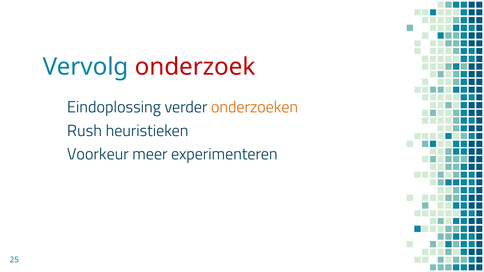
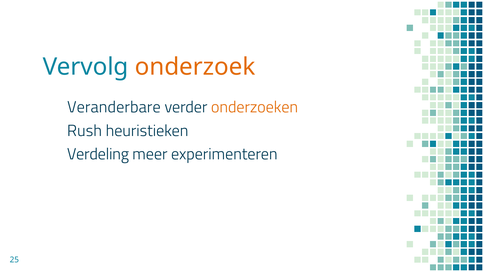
onderzoek colour: red -> orange
Eindoplossing: Eindoplossing -> Veranderbare
Voorkeur: Voorkeur -> Verdeling
